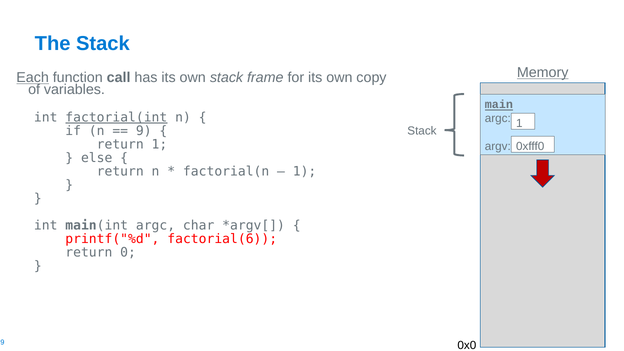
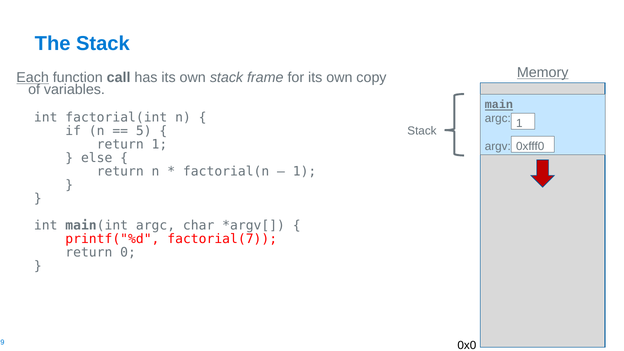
factorial(int underline: present -> none
9: 9 -> 5
factorial(6: factorial(6 -> factorial(7
